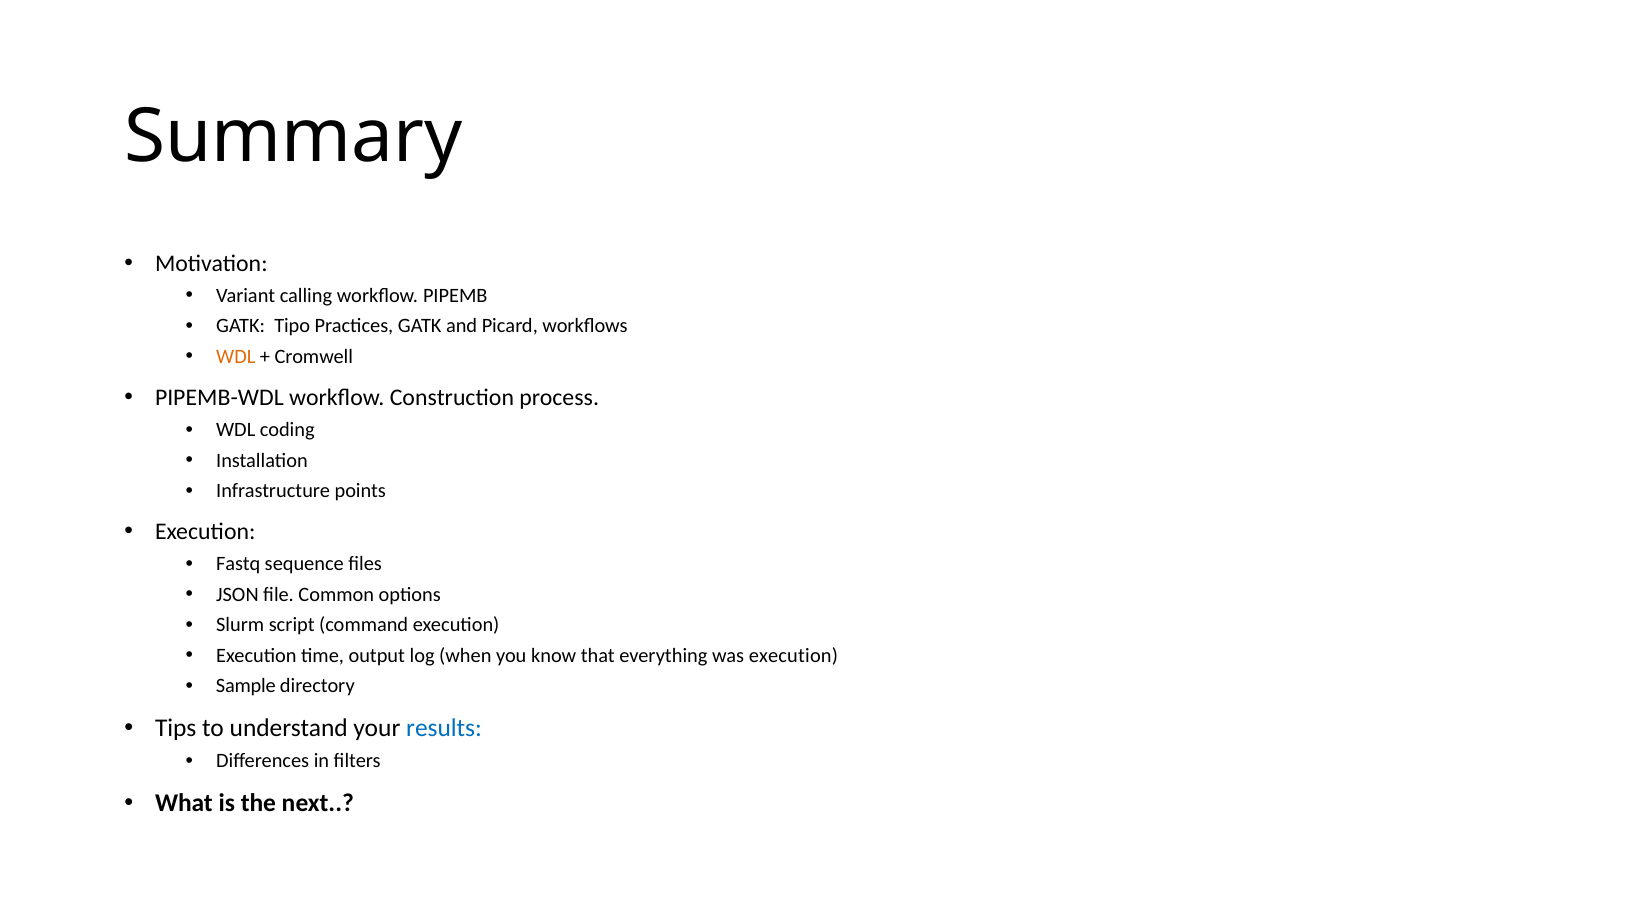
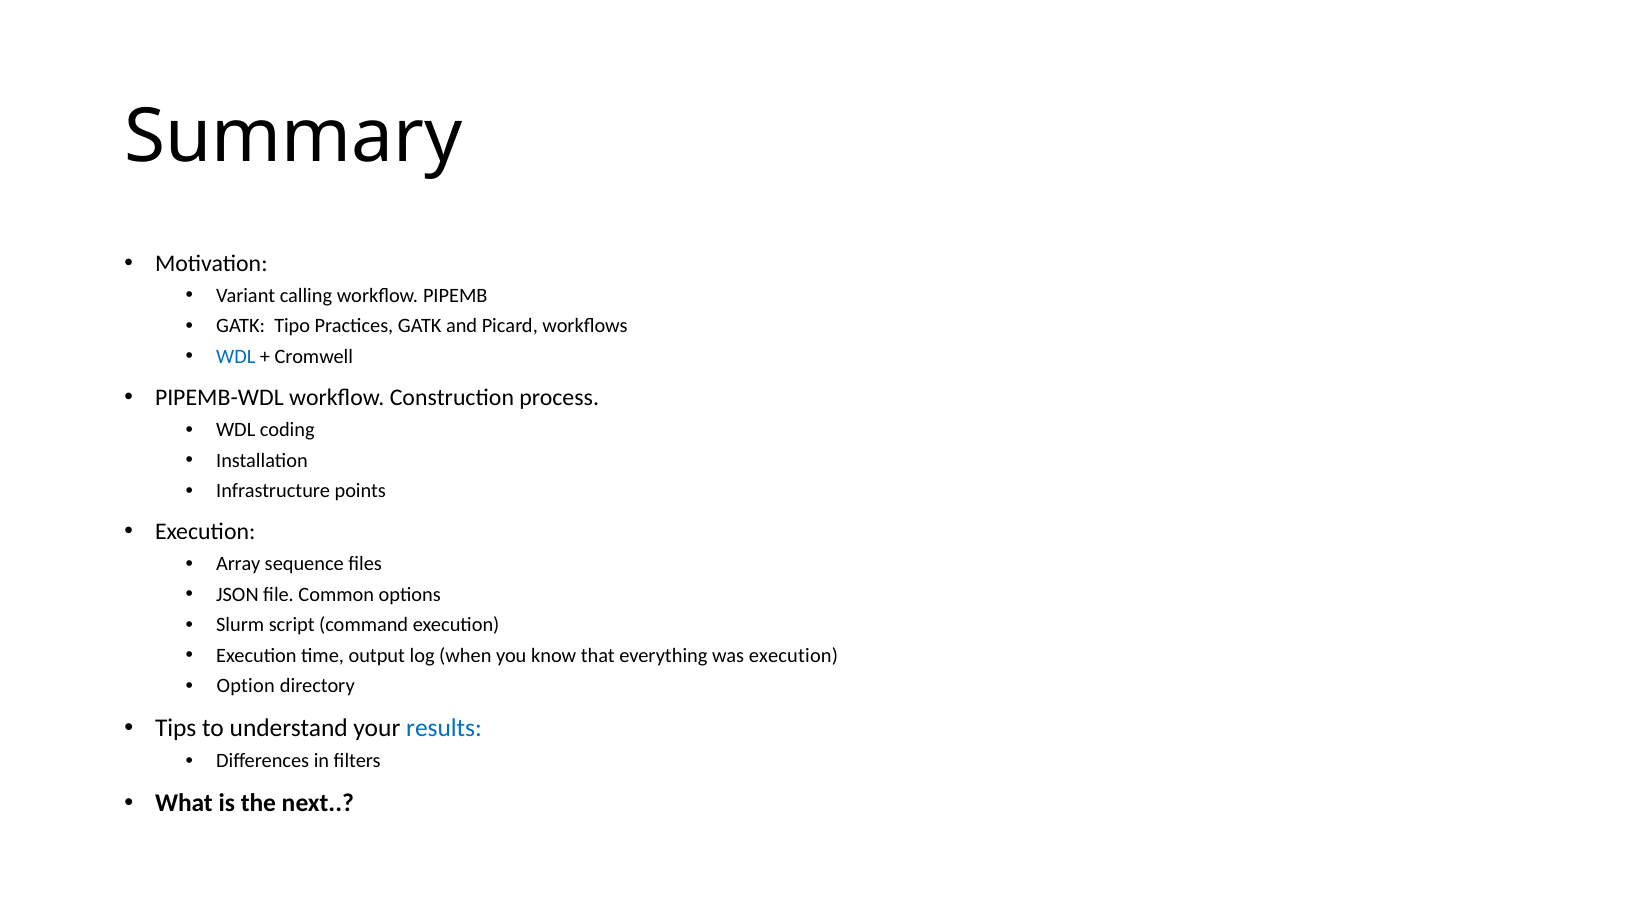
WDL at (236, 357) colour: orange -> blue
Fastq: Fastq -> Array
Sample: Sample -> Option
